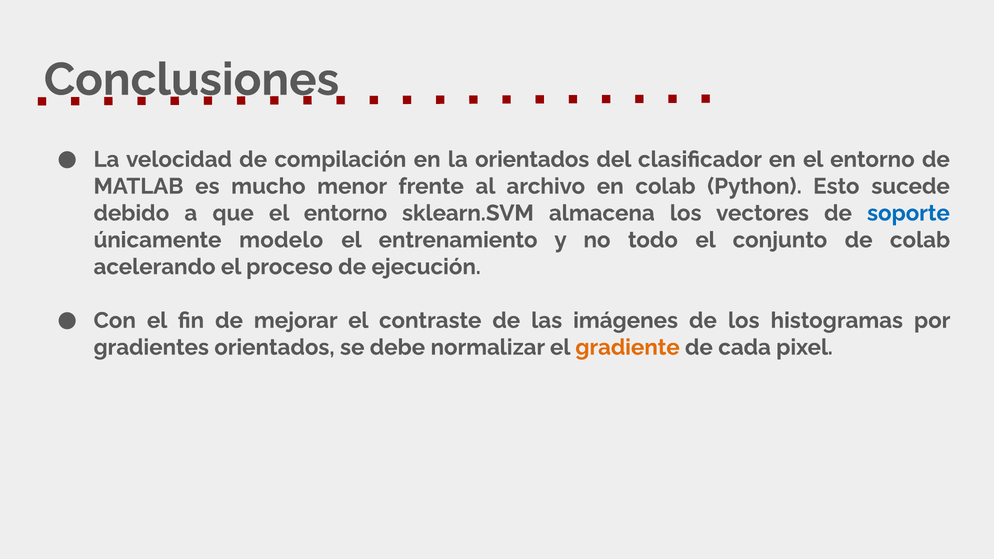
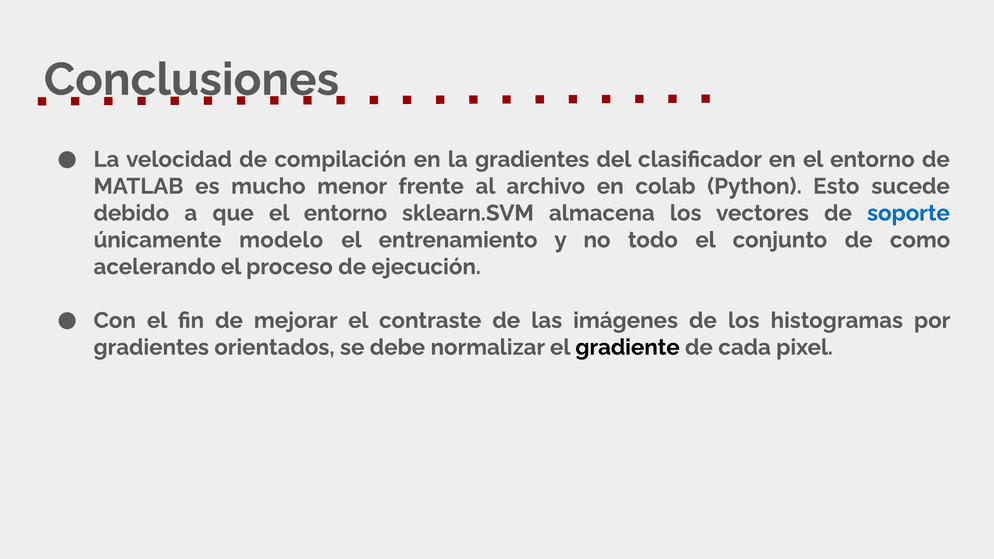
la orientados: orientados -> gradientes
de colab: colab -> como
gradiente colour: orange -> black
